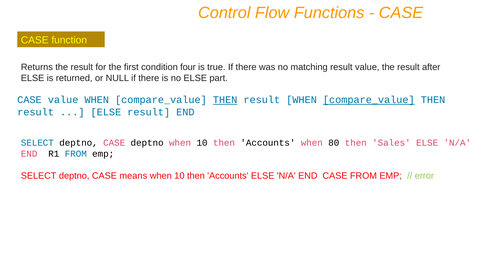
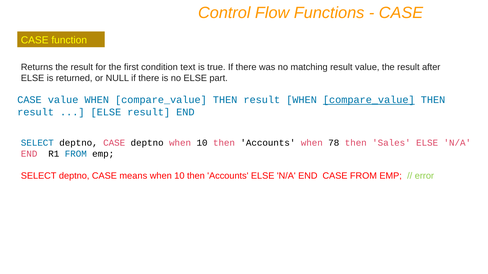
four: four -> text
THEN at (225, 100) underline: present -> none
80: 80 -> 78
